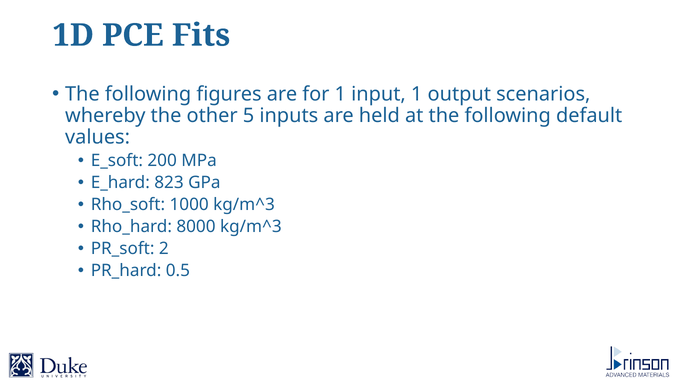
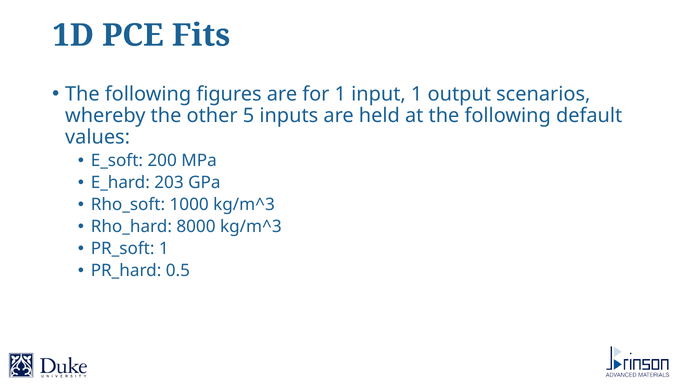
823: 823 -> 203
PR_soft 2: 2 -> 1
